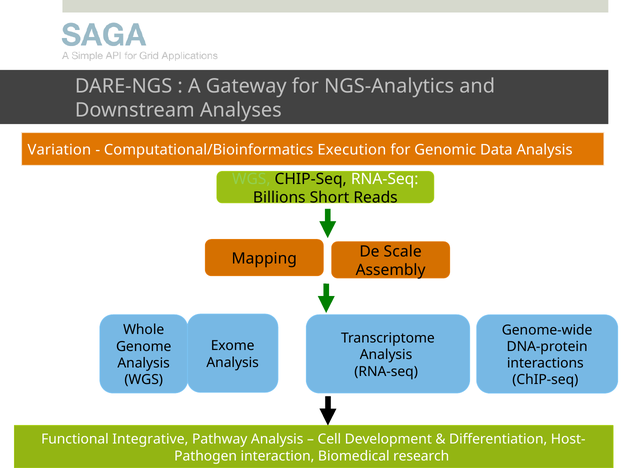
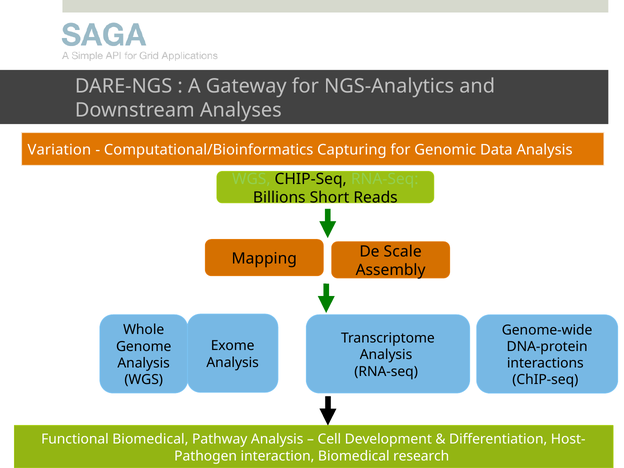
Execution: Execution -> Capturing
RNA-Seq at (385, 179) colour: white -> light green
Functional Integrative: Integrative -> Biomedical
